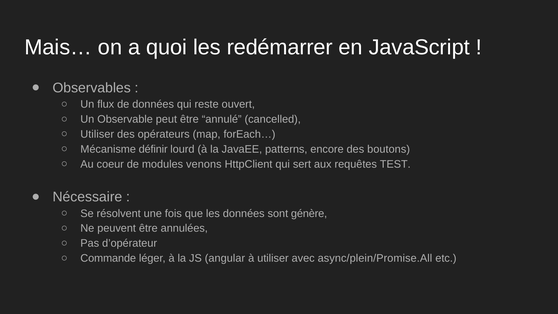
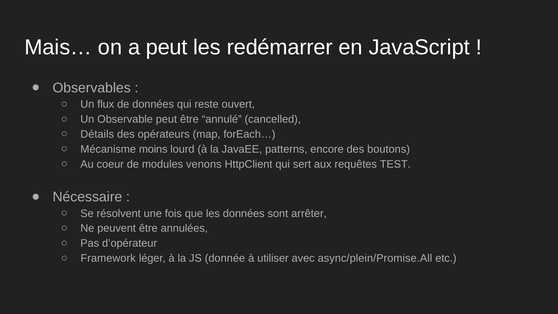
a quoi: quoi -> peut
Utiliser at (97, 134): Utiliser -> Détails
définir: définir -> moins
génère: génère -> arrêter
Commande: Commande -> Framework
angular: angular -> donnée
